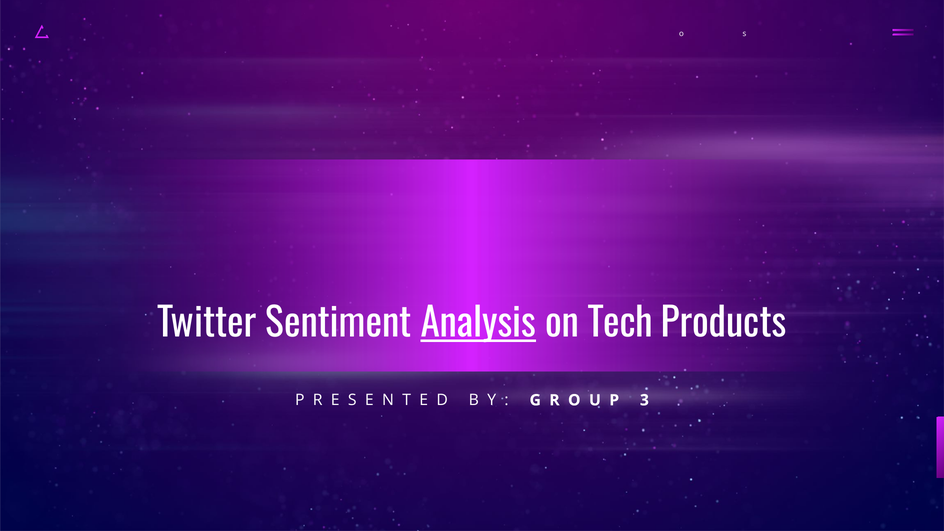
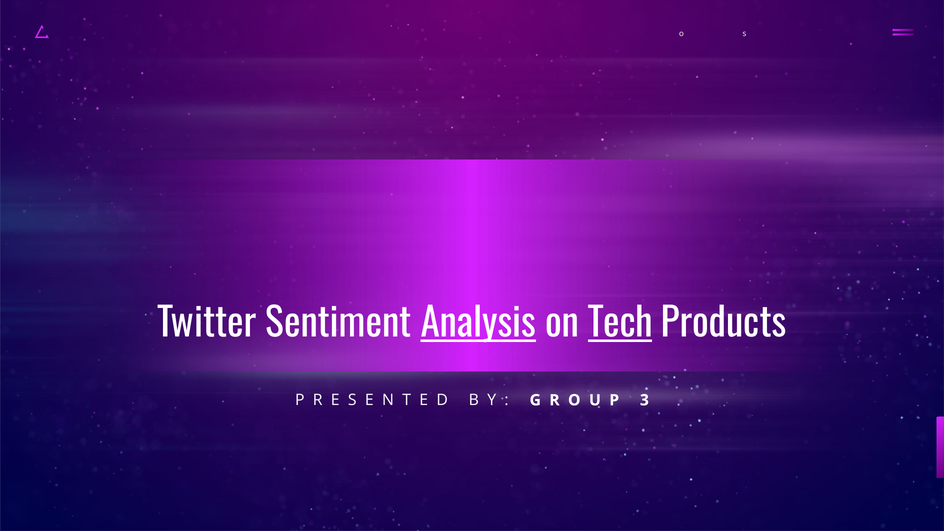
Tech underline: none -> present
